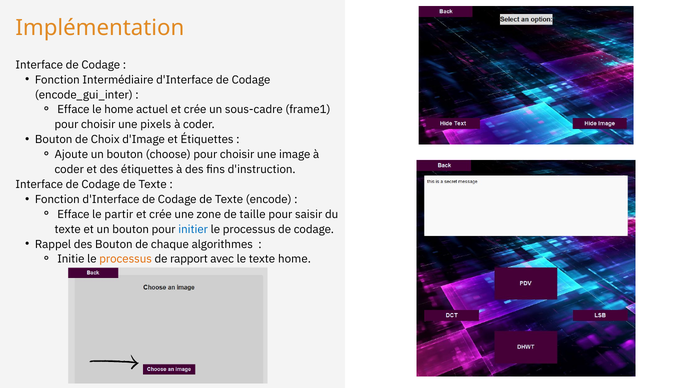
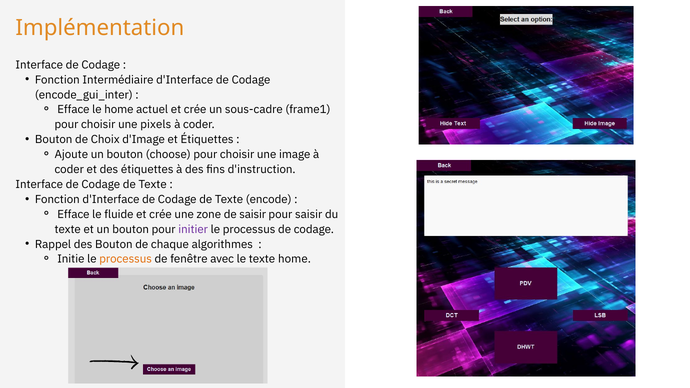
partir: partir -> fluide
de taille: taille -> saisir
initier colour: blue -> purple
rapport: rapport -> fenêtre
